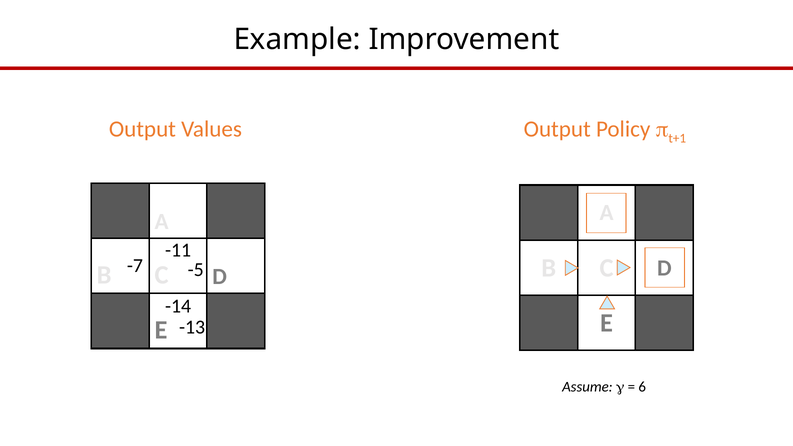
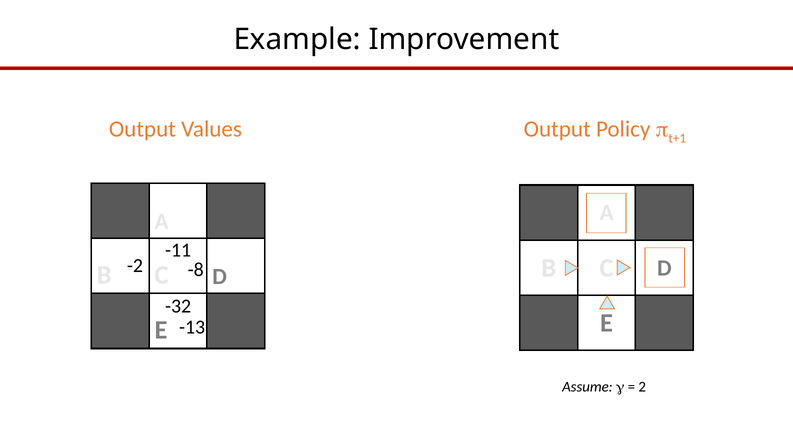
-7: -7 -> -2
-5: -5 -> -8
-14: -14 -> -32
6: 6 -> 2
